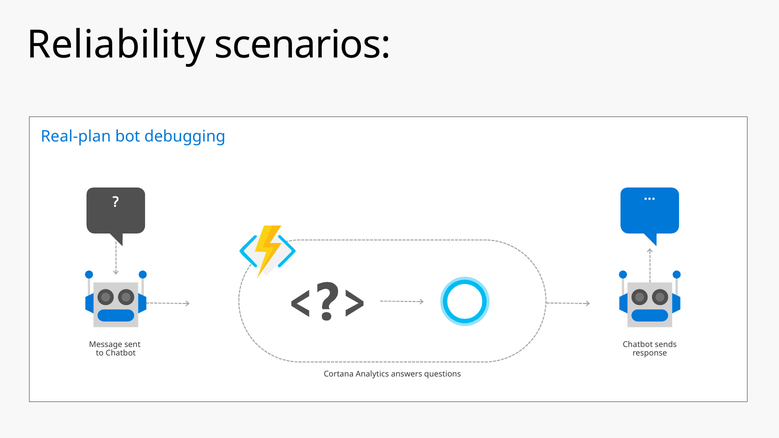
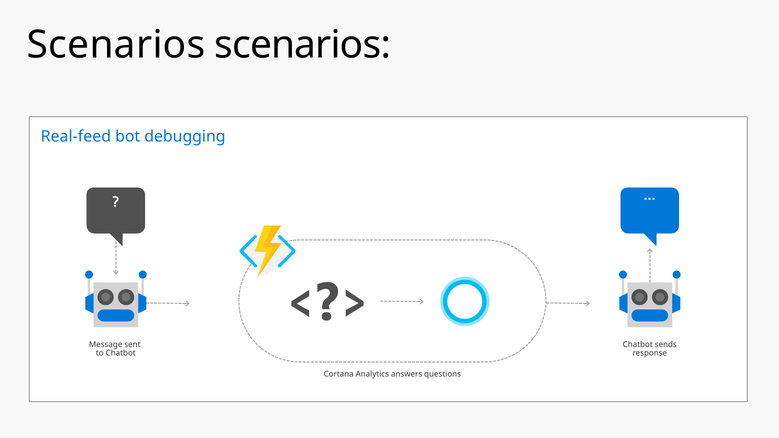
Reliability at (116, 45): Reliability -> Scenarios
Real-plan: Real-plan -> Real-feed
